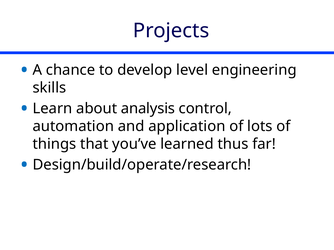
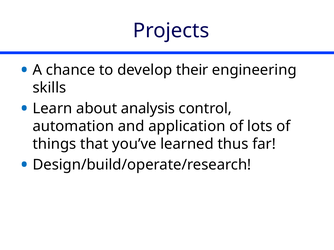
level: level -> their
